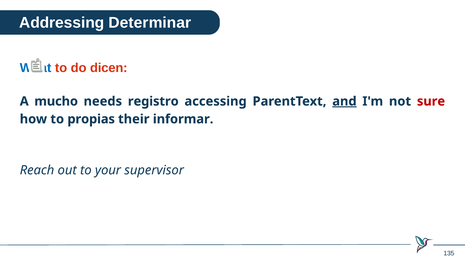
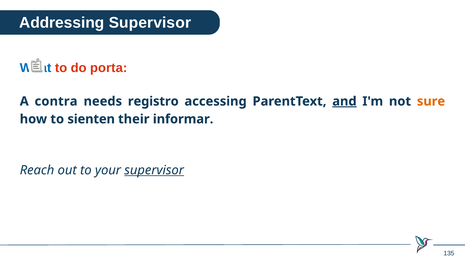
Addressing Determinar: Determinar -> Supervisor
dicen: dicen -> porta
mucho: mucho -> contra
sure colour: red -> orange
propias: propias -> sienten
supervisor at (154, 171) underline: none -> present
